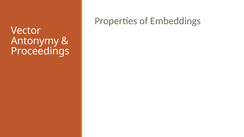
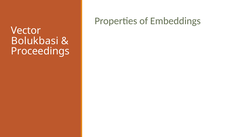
Antonymy: Antonymy -> Bolukbasi
